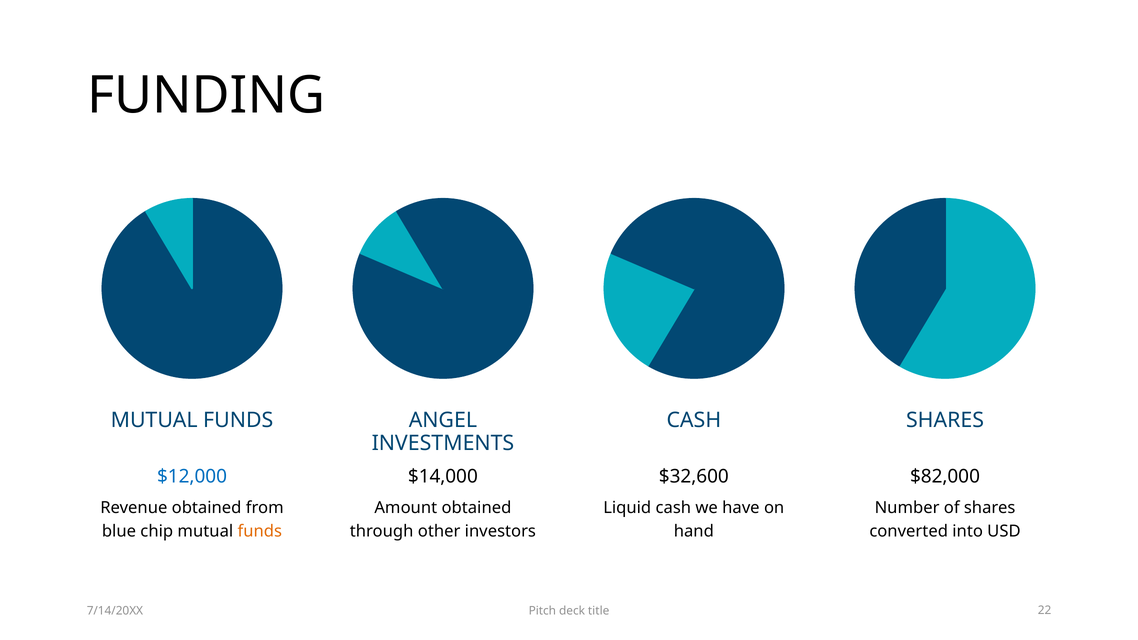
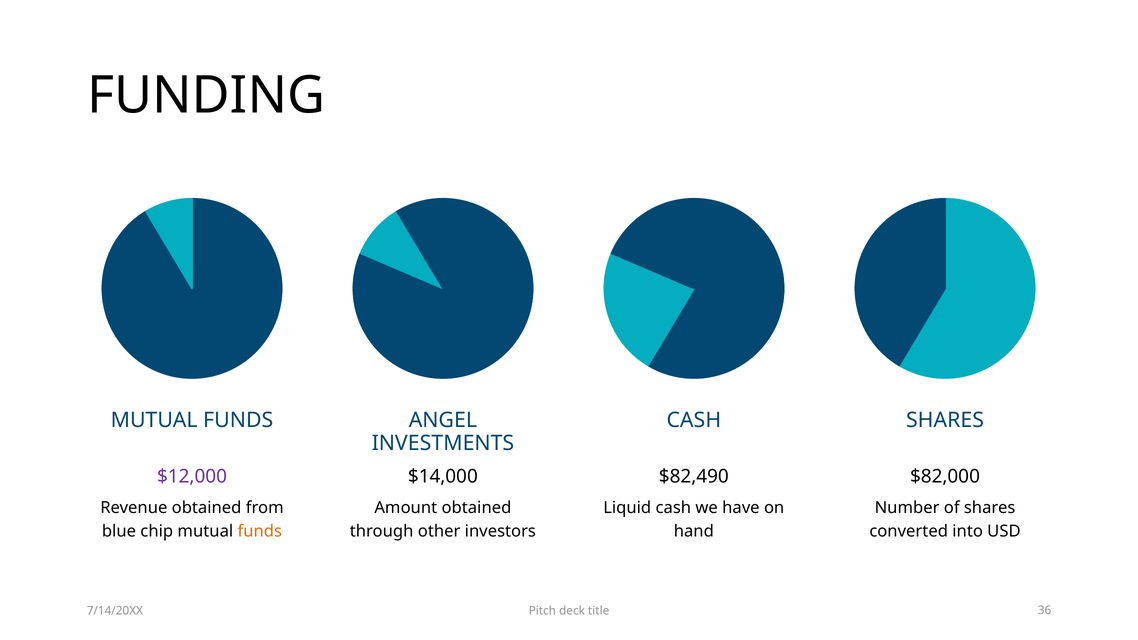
$12,000 colour: blue -> purple
$32,600: $32,600 -> $82,490
22: 22 -> 36
